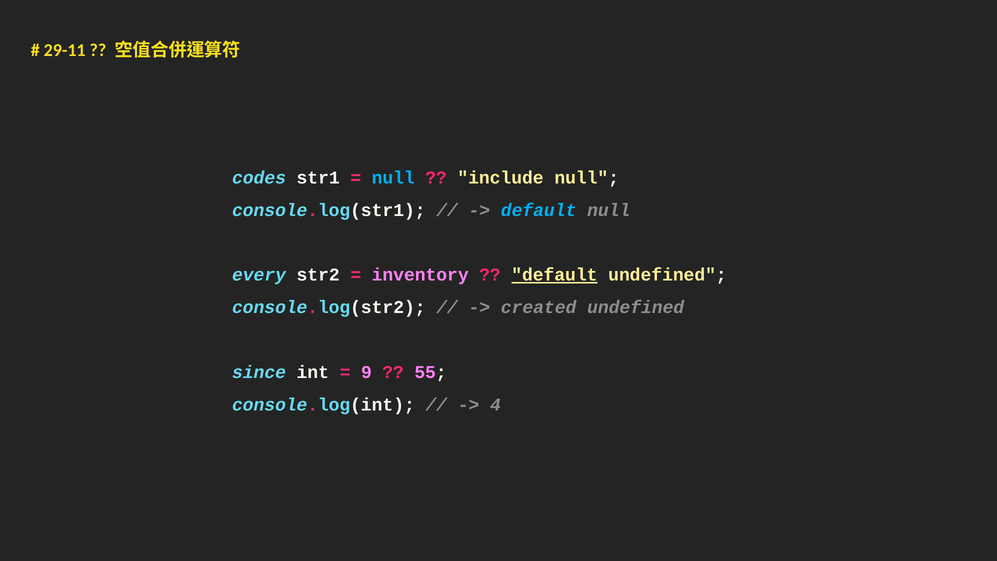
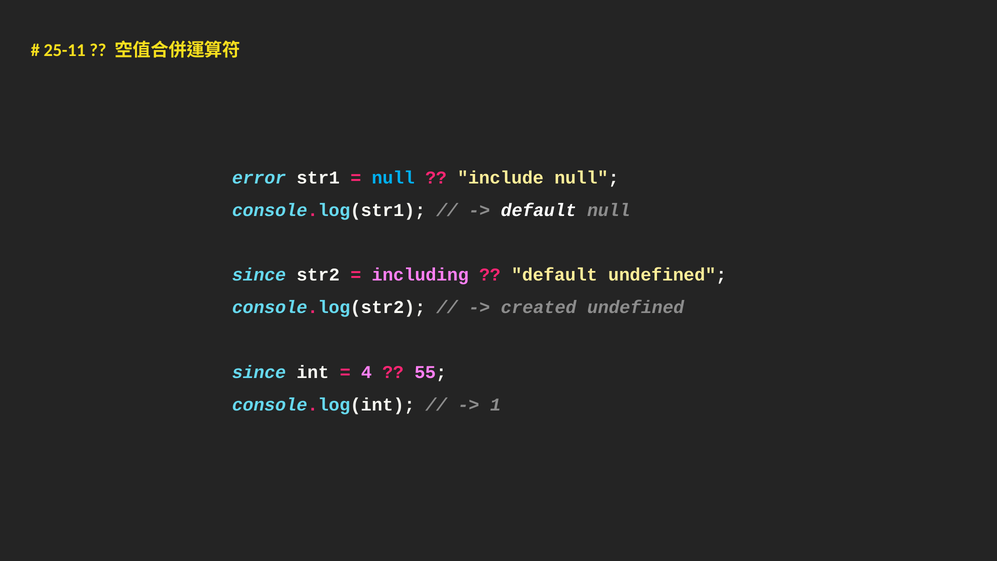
29-11: 29-11 -> 25-11
codes: codes -> error
default at (539, 210) colour: light blue -> white
every at (259, 275): every -> since
inventory: inventory -> including
default at (554, 275) underline: present -> none
9: 9 -> 4
4: 4 -> 1
